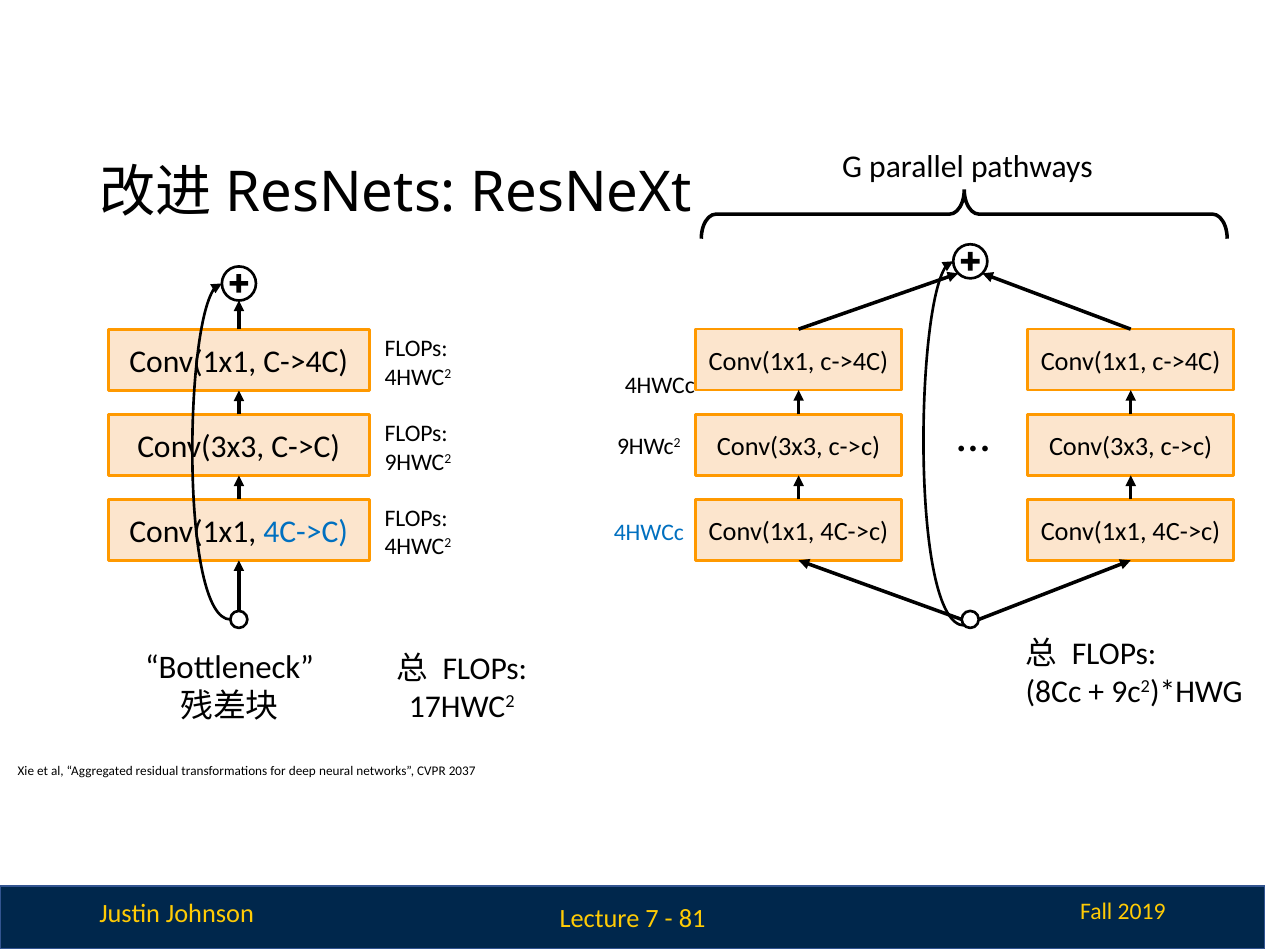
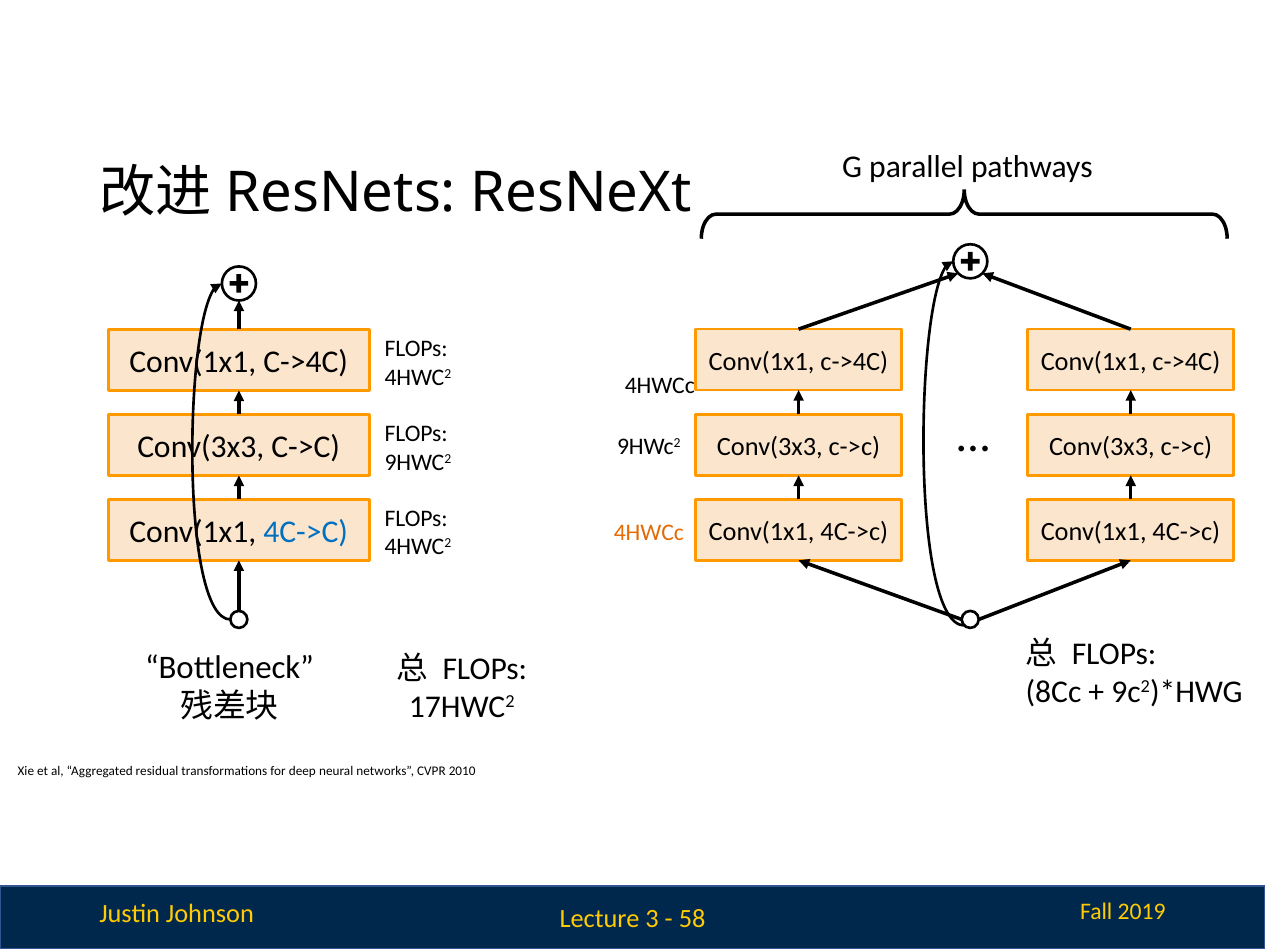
4HWCc at (649, 533) colour: blue -> orange
2037: 2037 -> 2010
7: 7 -> 3
81: 81 -> 58
